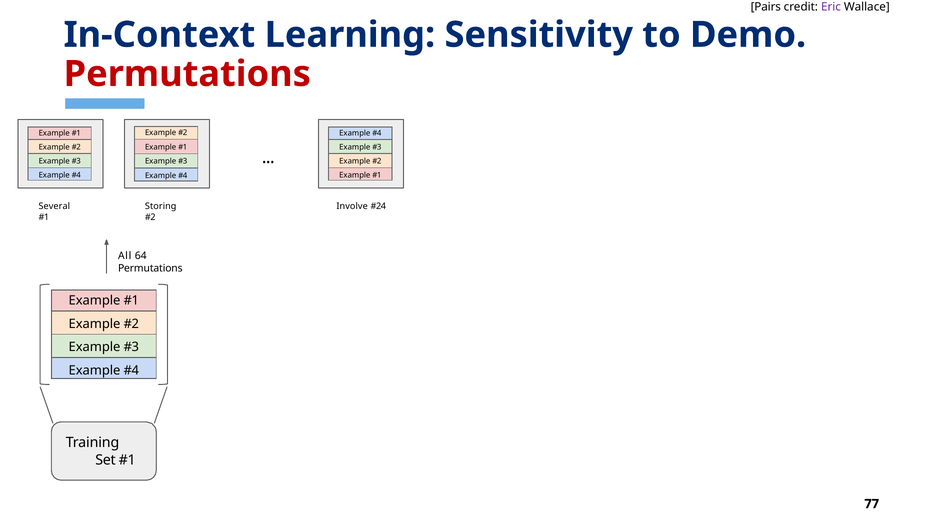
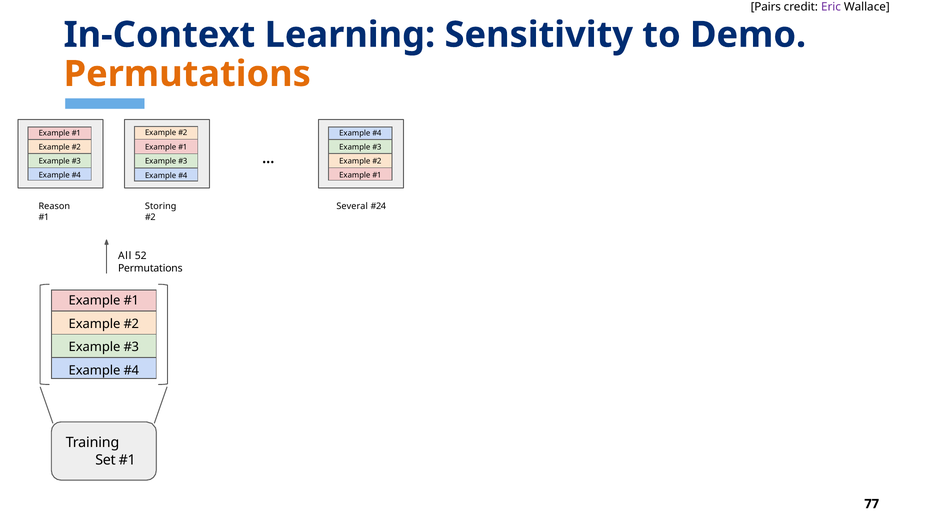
Permutations at (187, 74) colour: red -> orange
Several: Several -> Reason
Involve: Involve -> Several
64: 64 -> 52
